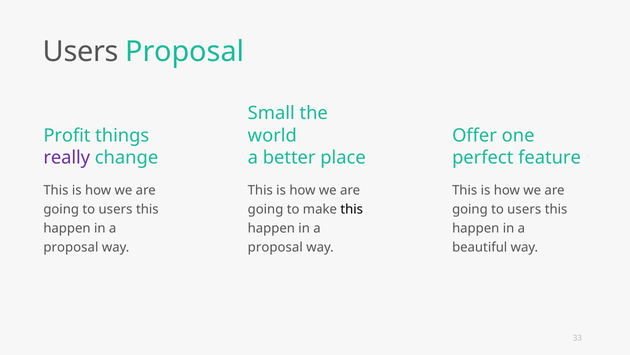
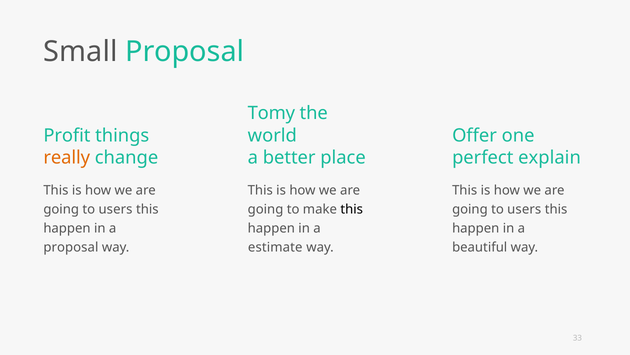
Users at (81, 52): Users -> Small
Small: Small -> Tomy
really colour: purple -> orange
feature: feature -> explain
proposal at (275, 247): proposal -> estimate
